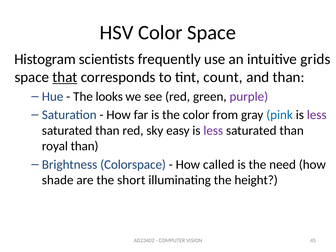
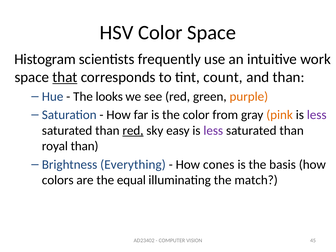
grids: grids -> work
purple colour: purple -> orange
pink colour: blue -> orange
red at (133, 130) underline: none -> present
Colorspace: Colorspace -> Everything
called: called -> cones
need: need -> basis
shade: shade -> colors
short: short -> equal
height: height -> match
